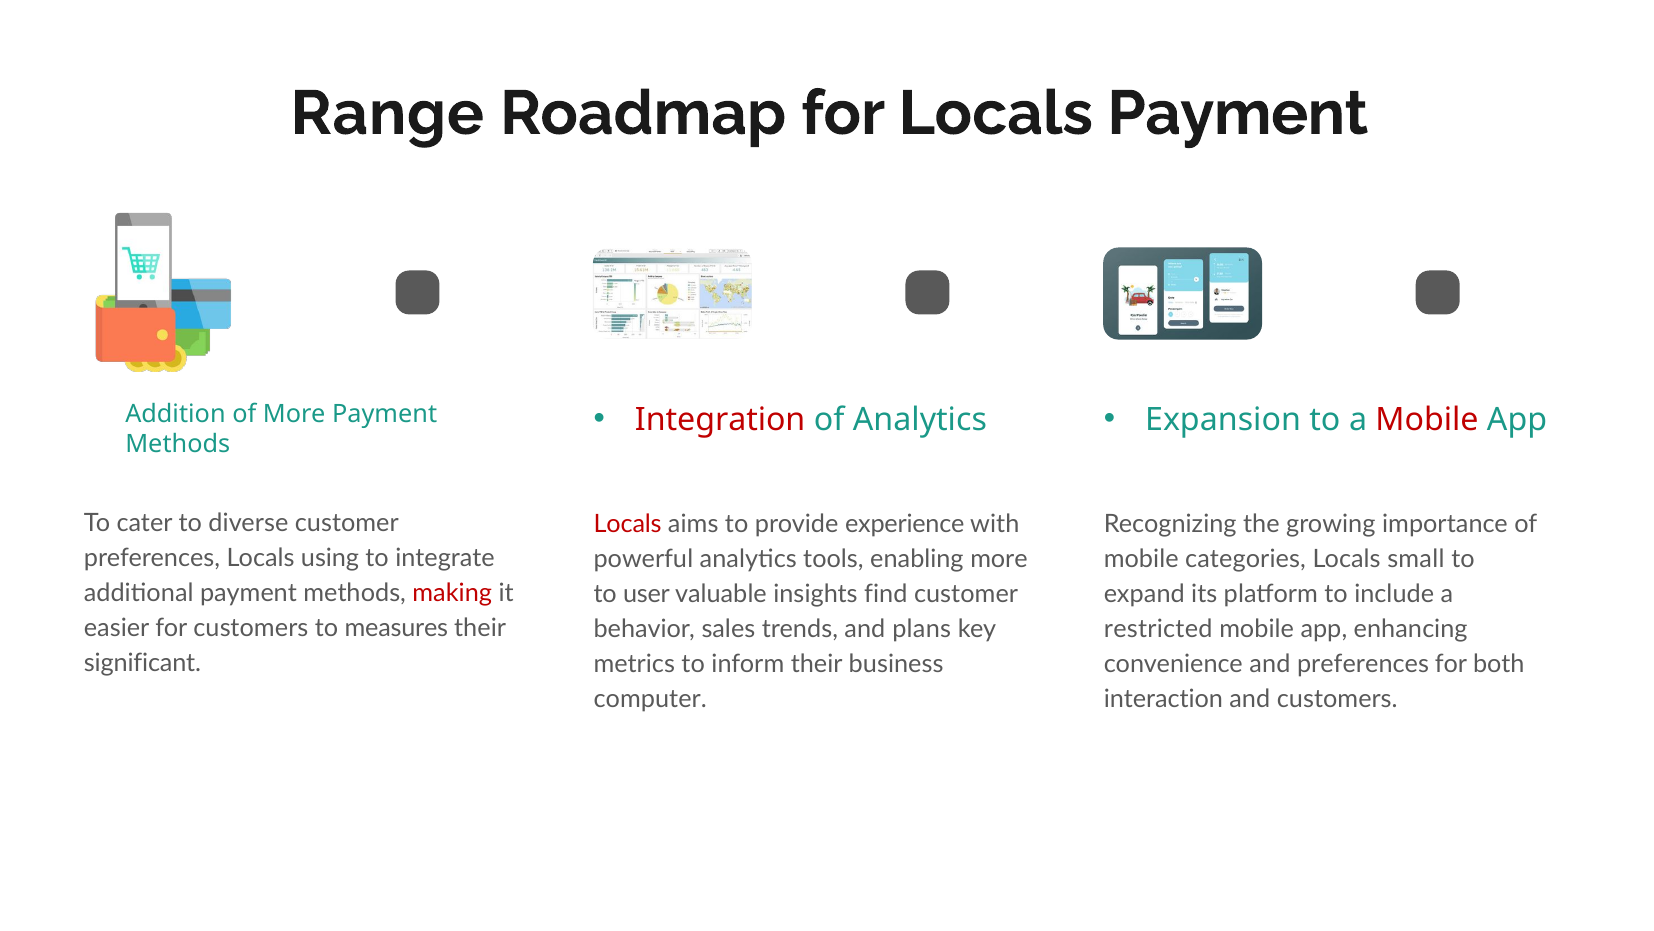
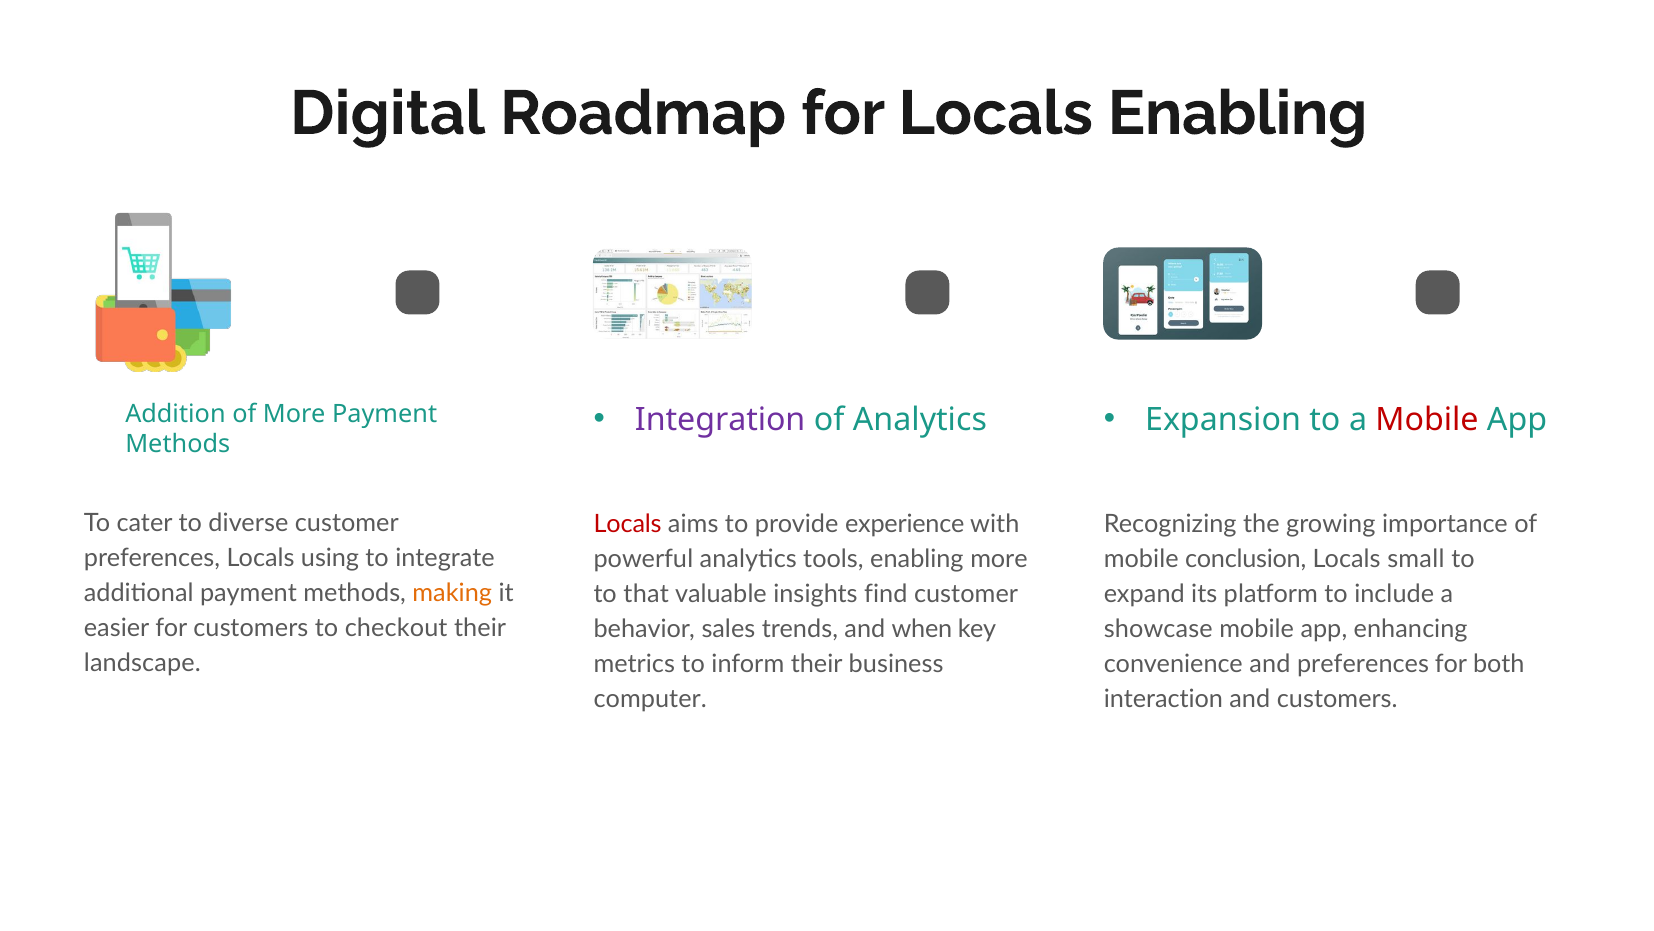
Range: Range -> Digital
Locals Payment: Payment -> Enabling
Integration colour: red -> purple
categories: categories -> conclusion
making colour: red -> orange
user: user -> that
measures: measures -> checkout
plans: plans -> when
restricted: restricted -> showcase
significant: significant -> landscape
